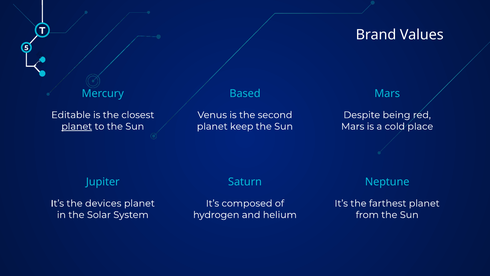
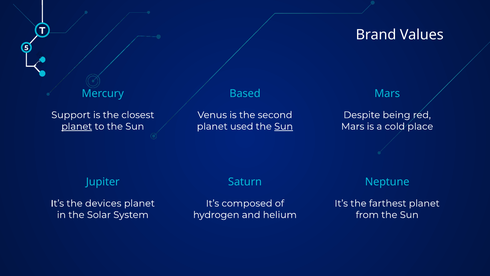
Editable: Editable -> Support
keep: keep -> used
Sun at (284, 126) underline: none -> present
